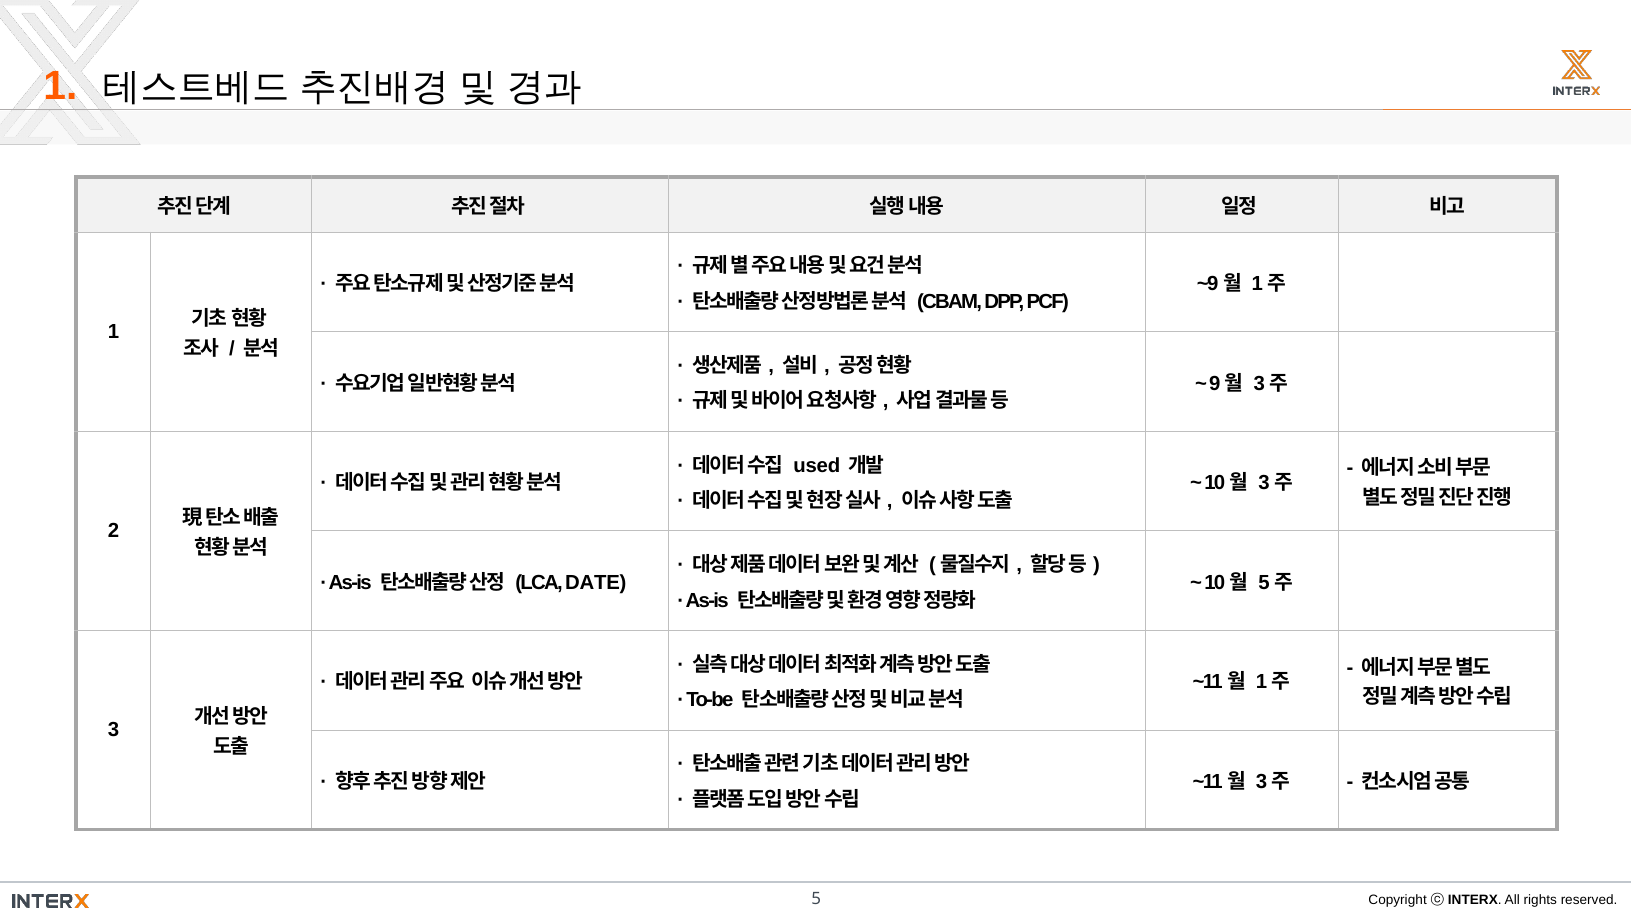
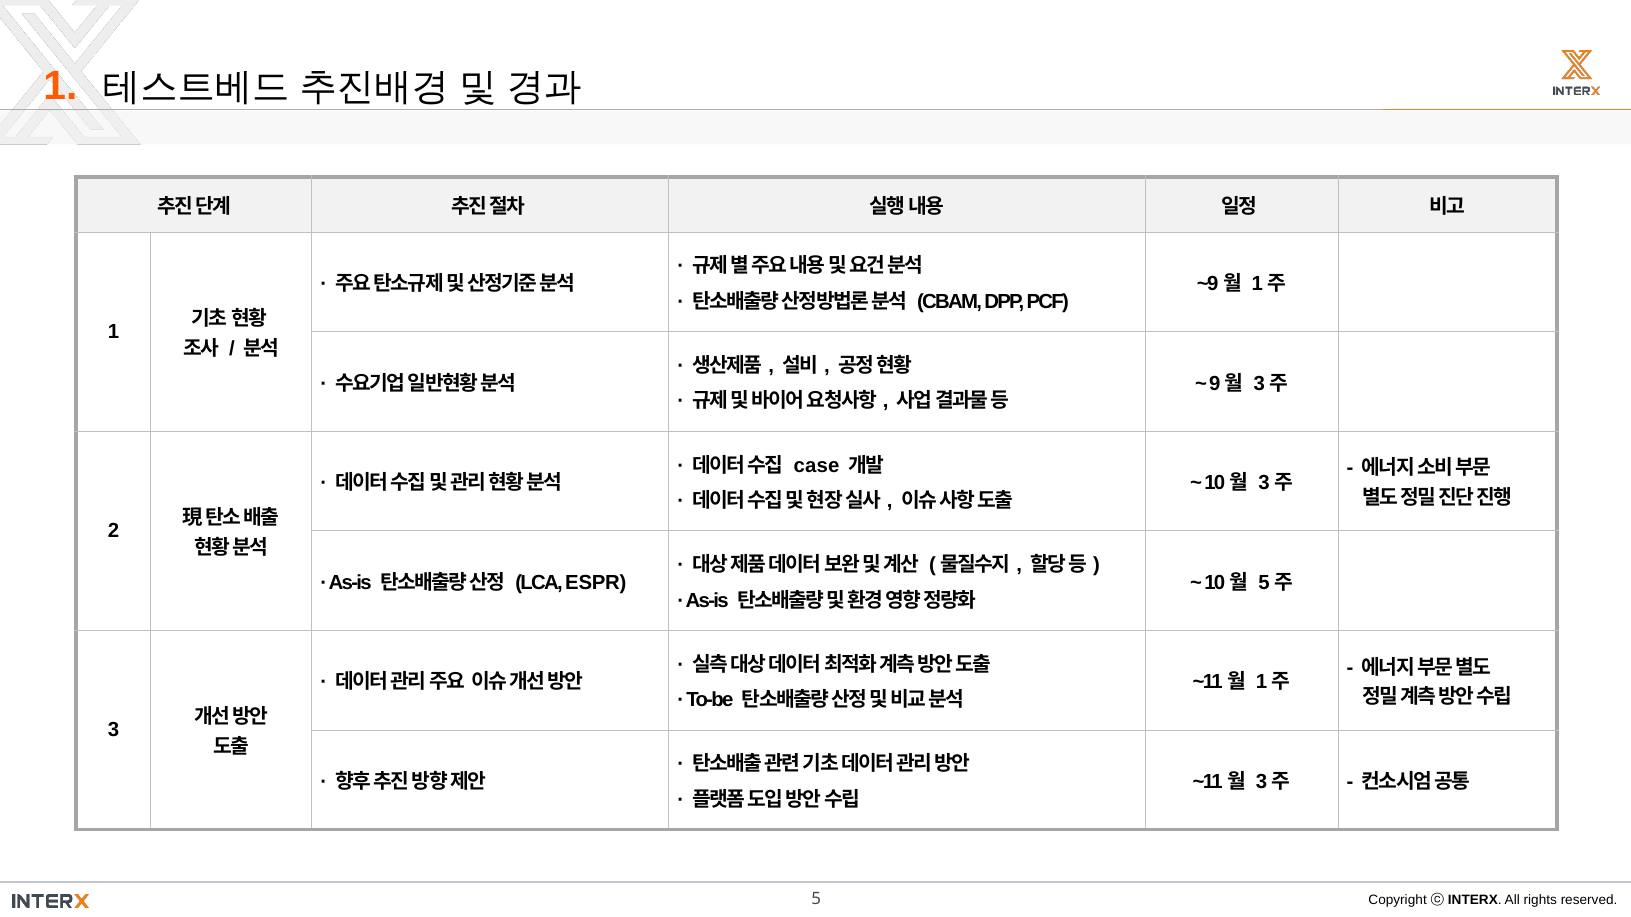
used: used -> case
DATE: DATE -> ESPR
